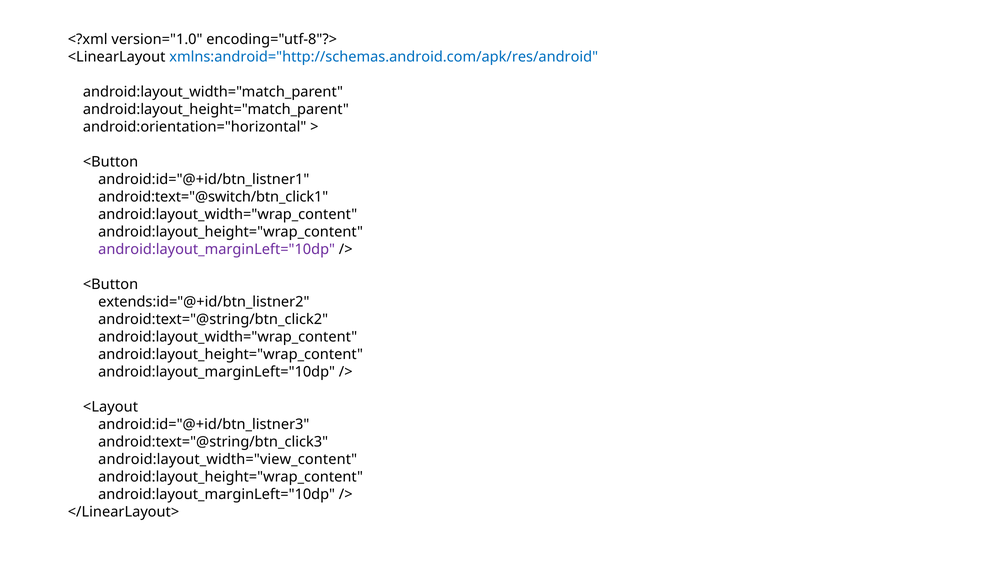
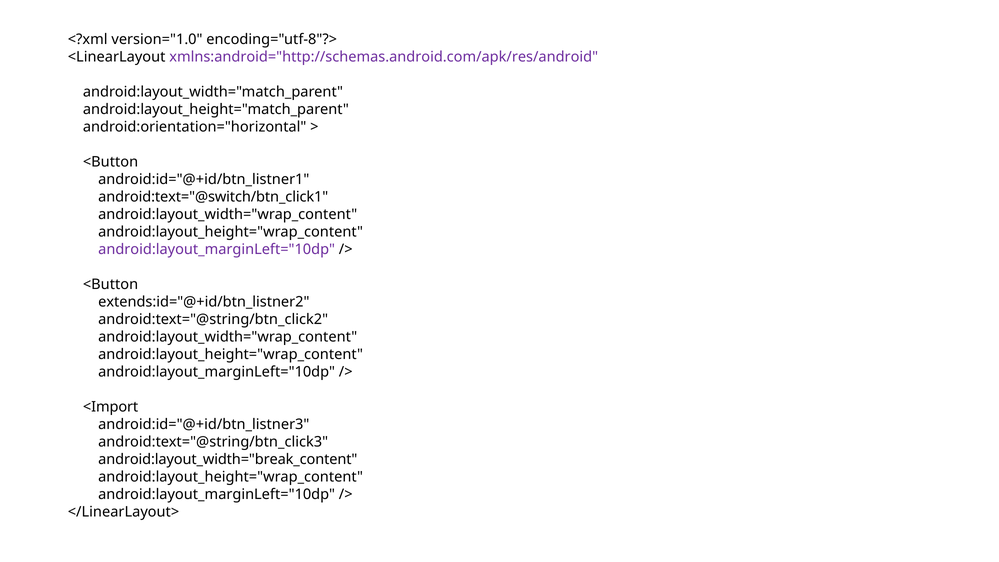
xmlns:android="http://schemas.android.com/apk/res/android colour: blue -> purple
<Layout: <Layout -> <Import
android:layout_width="view_content: android:layout_width="view_content -> android:layout_width="break_content
